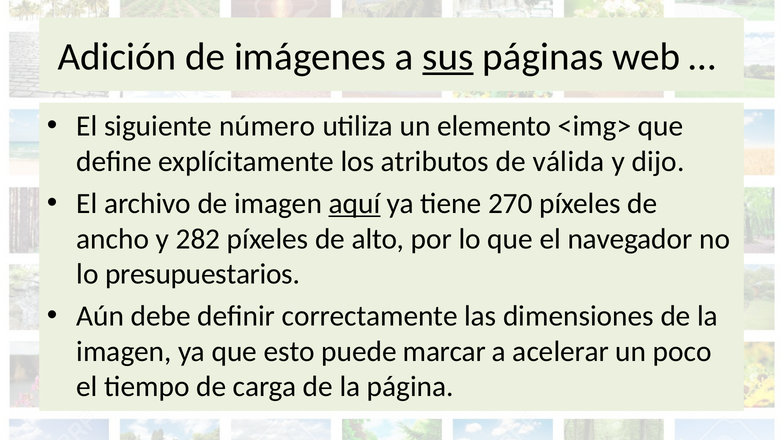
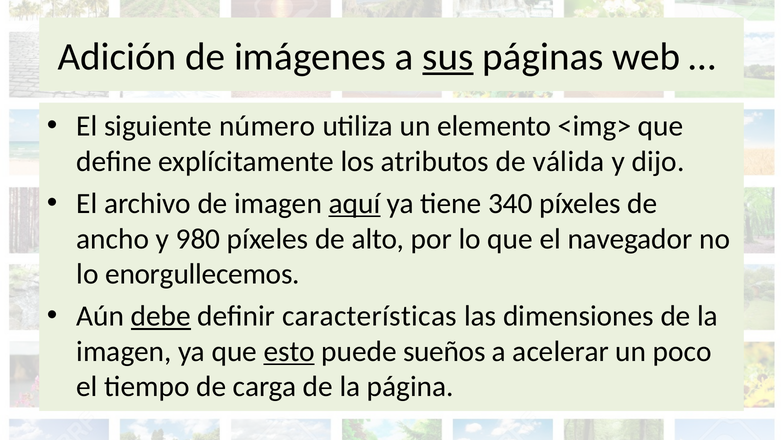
270: 270 -> 340
282: 282 -> 980
presupuestarios: presupuestarios -> enorgullecemos
debe underline: none -> present
correctamente: correctamente -> características
esto underline: none -> present
marcar: marcar -> sueños
